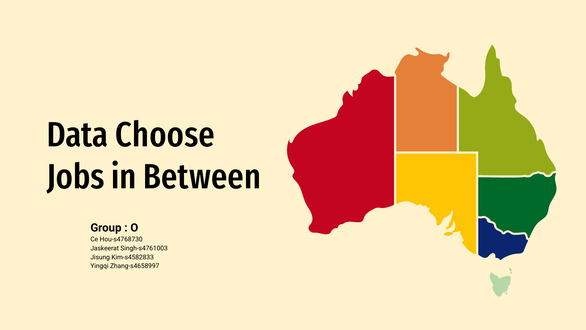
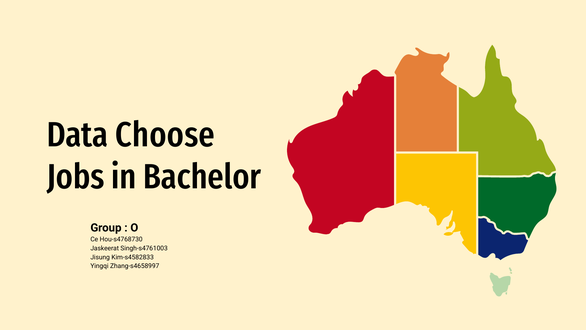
Between: Between -> Bachelor
